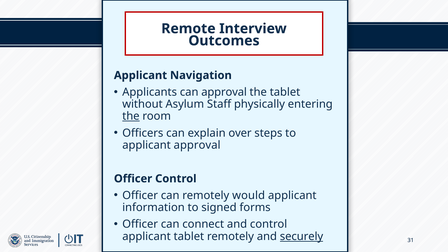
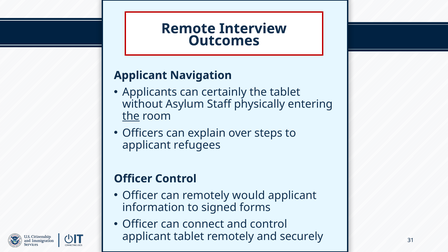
can approval: approval -> certainly
applicant approval: approval -> refugees
securely underline: present -> none
